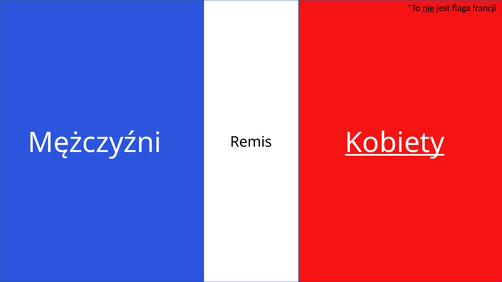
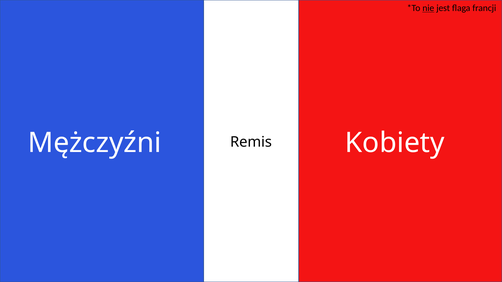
Kobiety underline: present -> none
